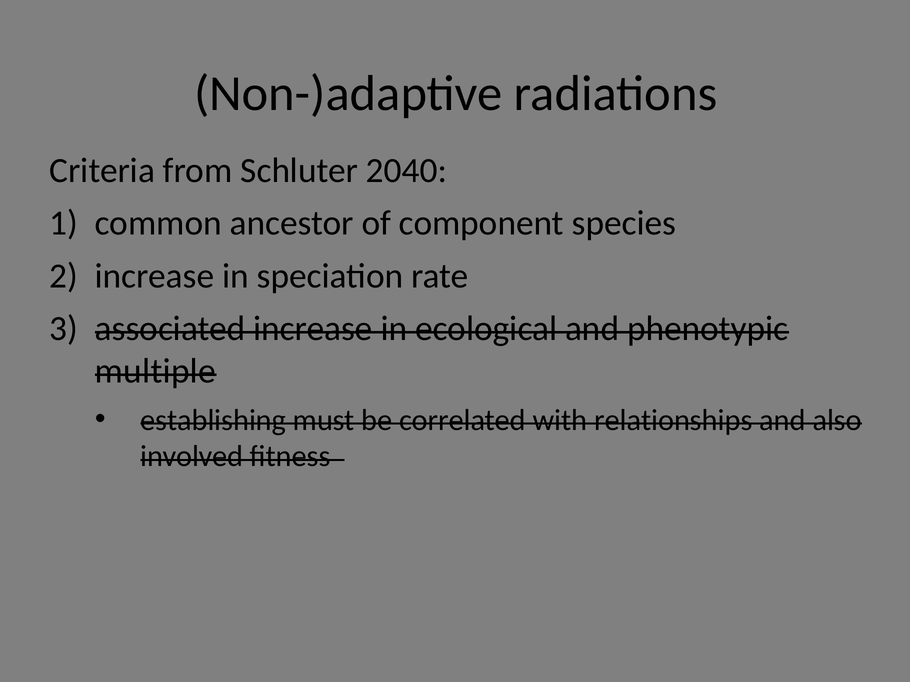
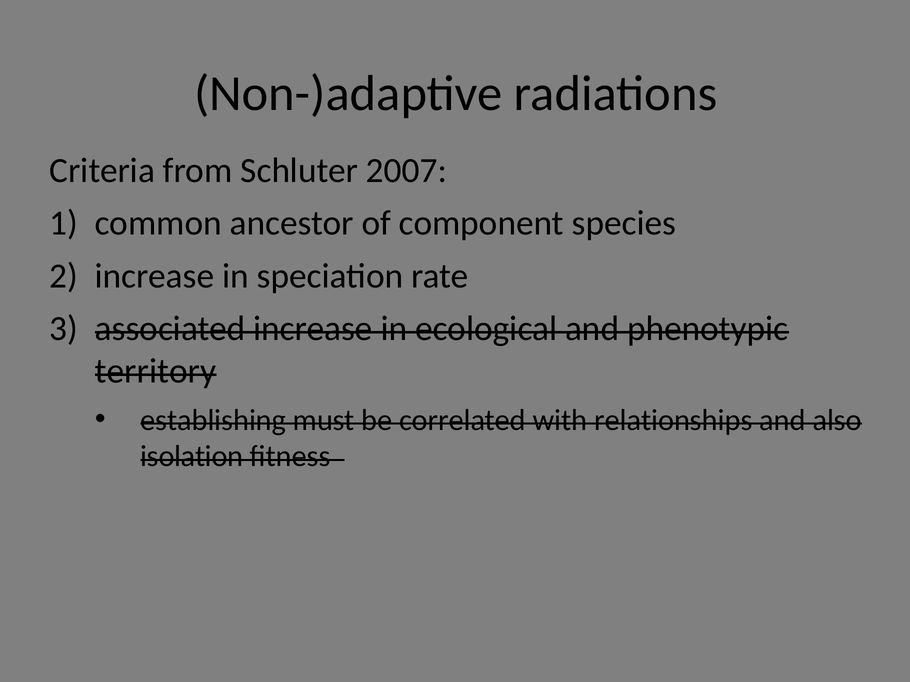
2040: 2040 -> 2007
multiple: multiple -> territory
involved: involved -> isolation
